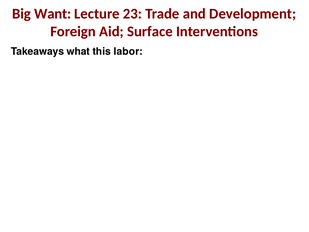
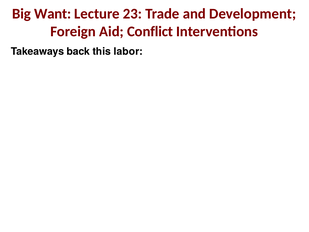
Surface: Surface -> Conflict
what: what -> back
